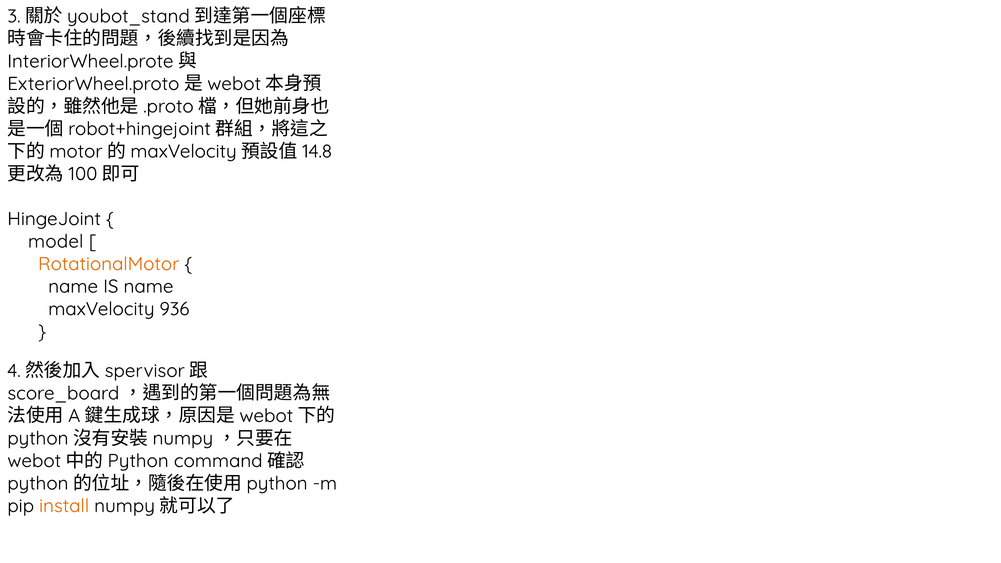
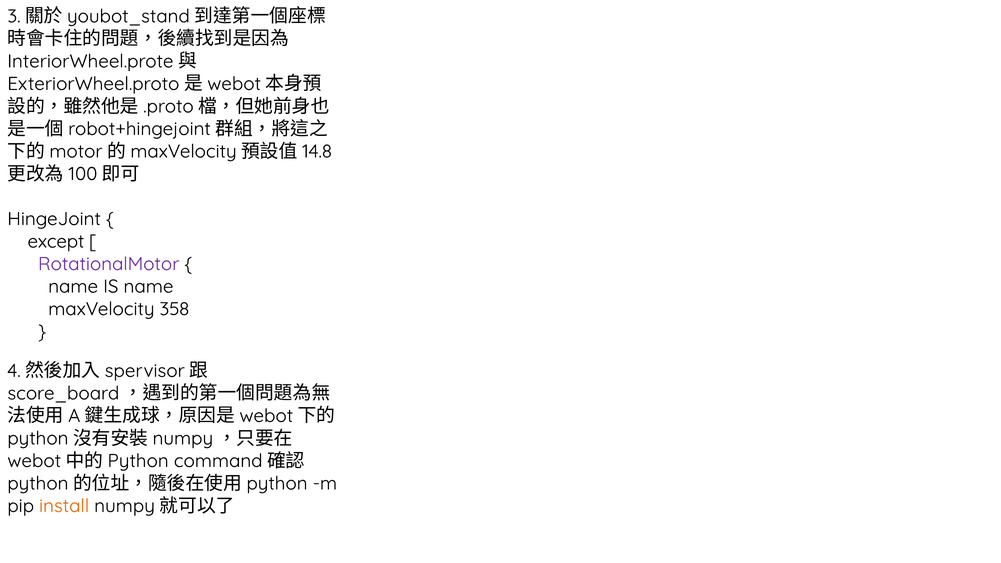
model: model -> except
RotationalMotor colour: orange -> purple
936: 936 -> 358
